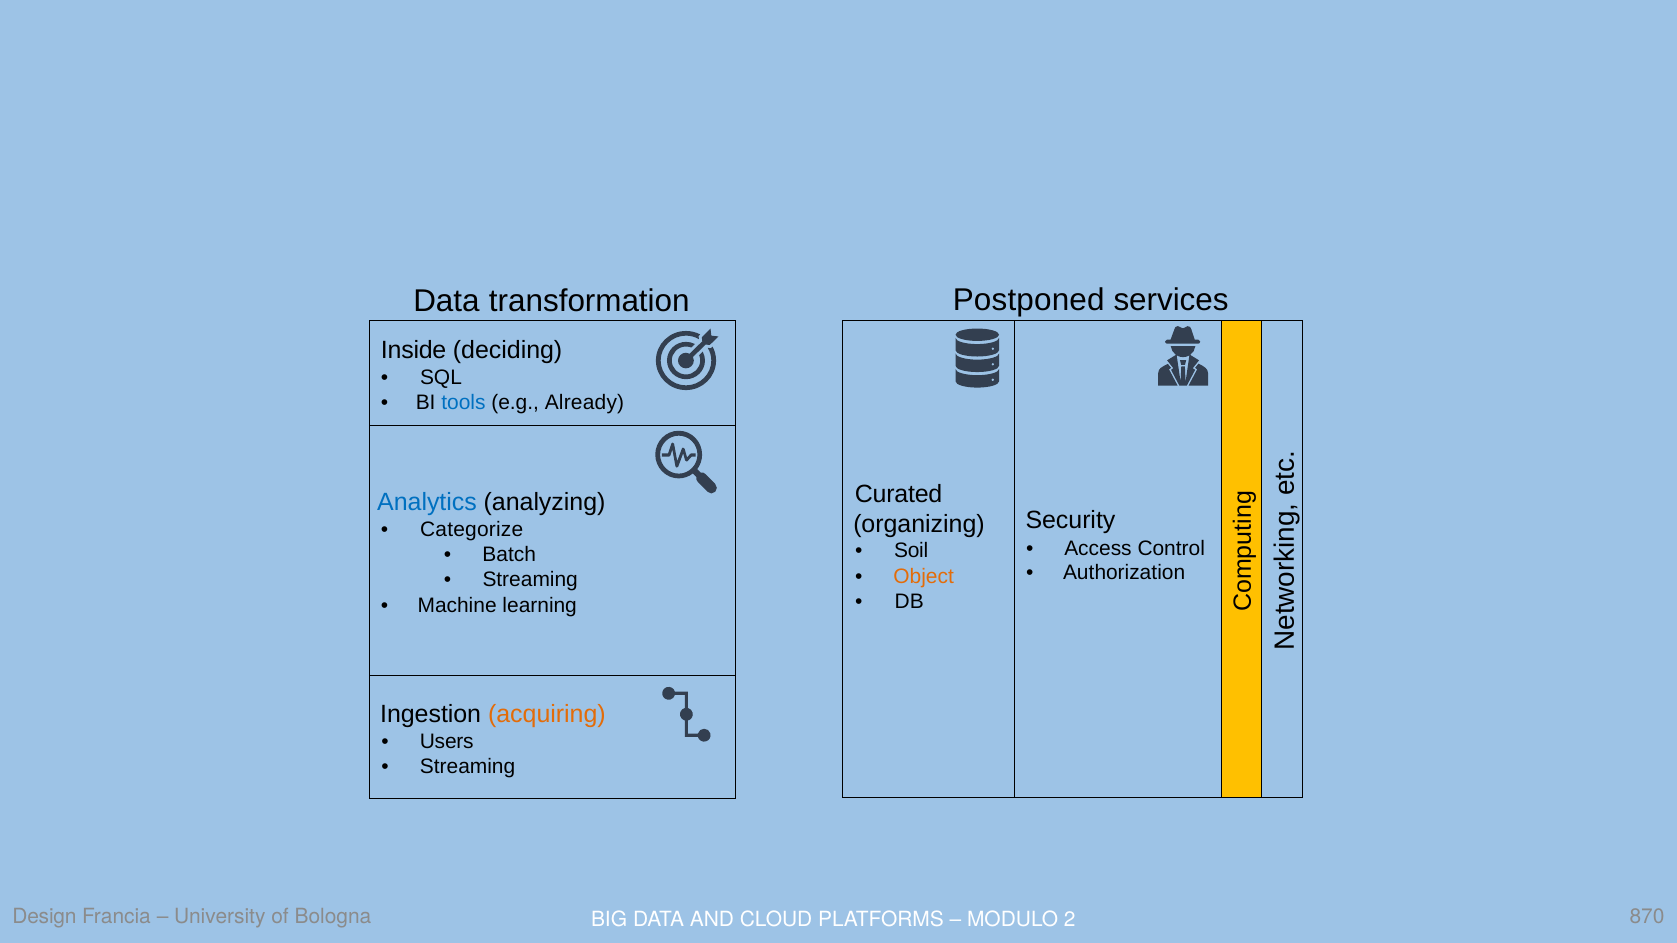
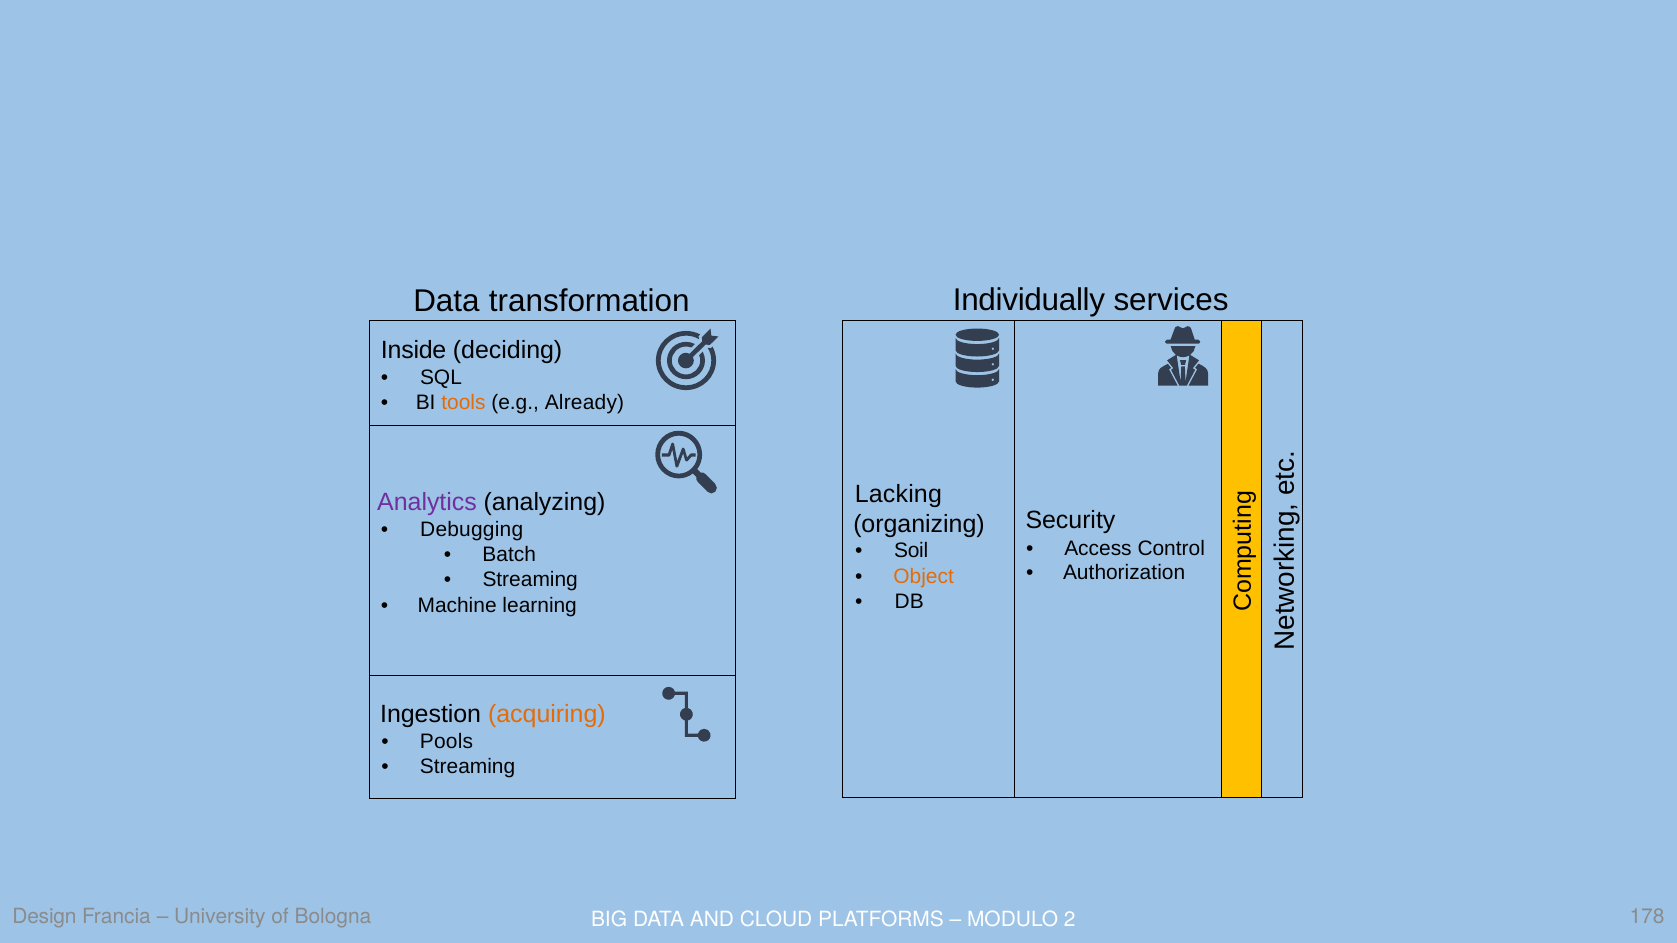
Postponed: Postponed -> Individually
tools colour: blue -> orange
Curated: Curated -> Lacking
Analytics colour: blue -> purple
Categorize: Categorize -> Debugging
Users: Users -> Pools
870: 870 -> 178
